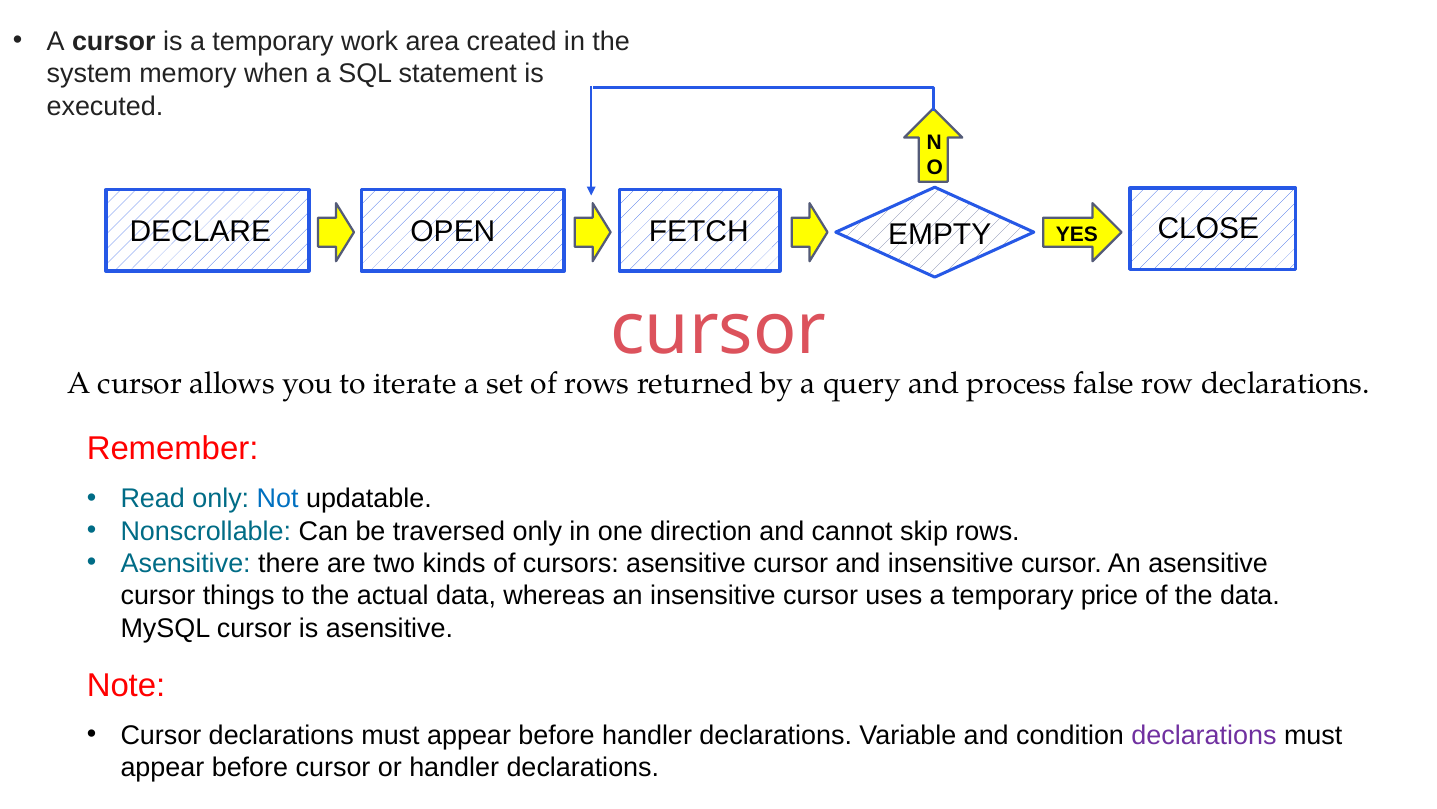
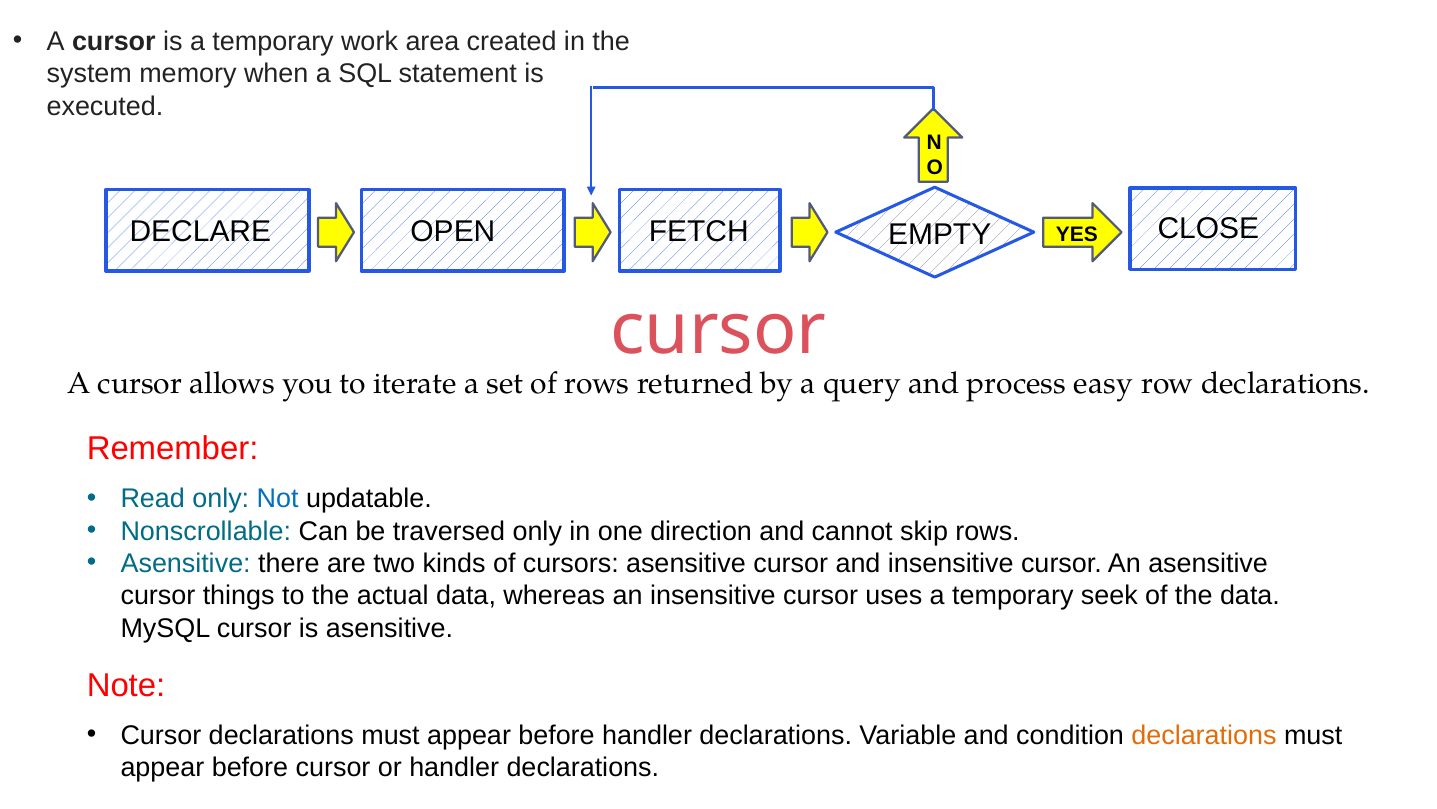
false: false -> easy
price: price -> seek
declarations at (1204, 735) colour: purple -> orange
